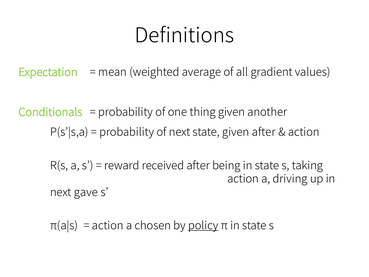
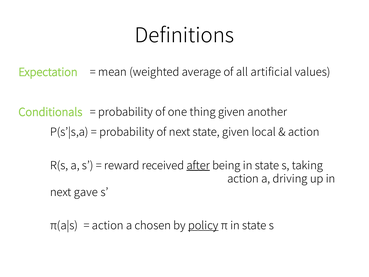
gradient: gradient -> artificial
given after: after -> local
after at (198, 165) underline: none -> present
